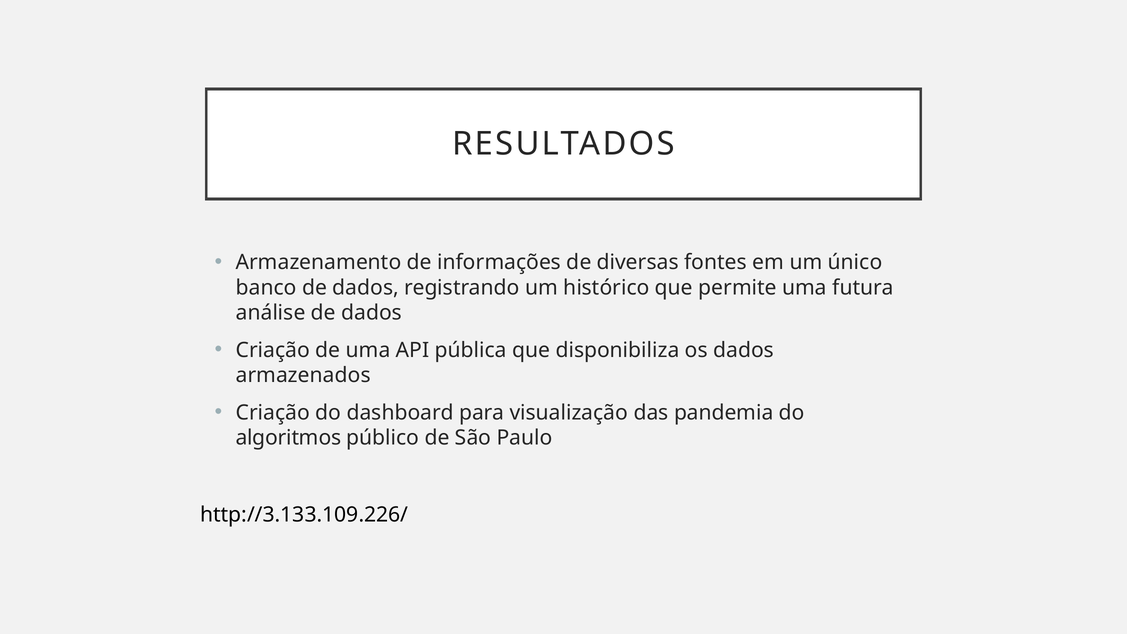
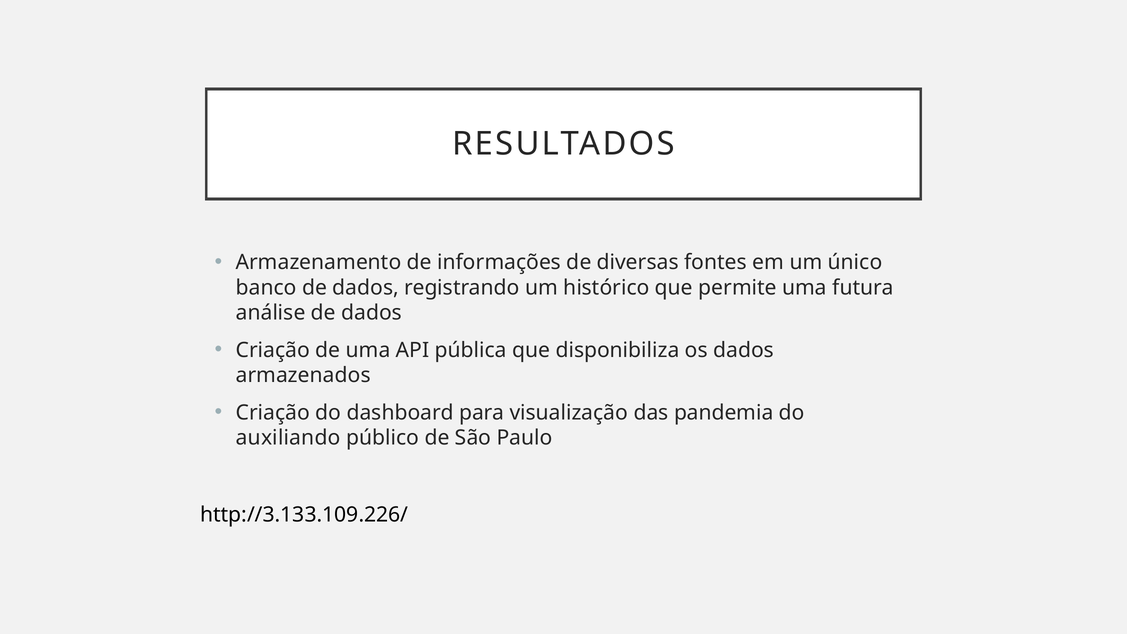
algoritmos: algoritmos -> auxiliando
